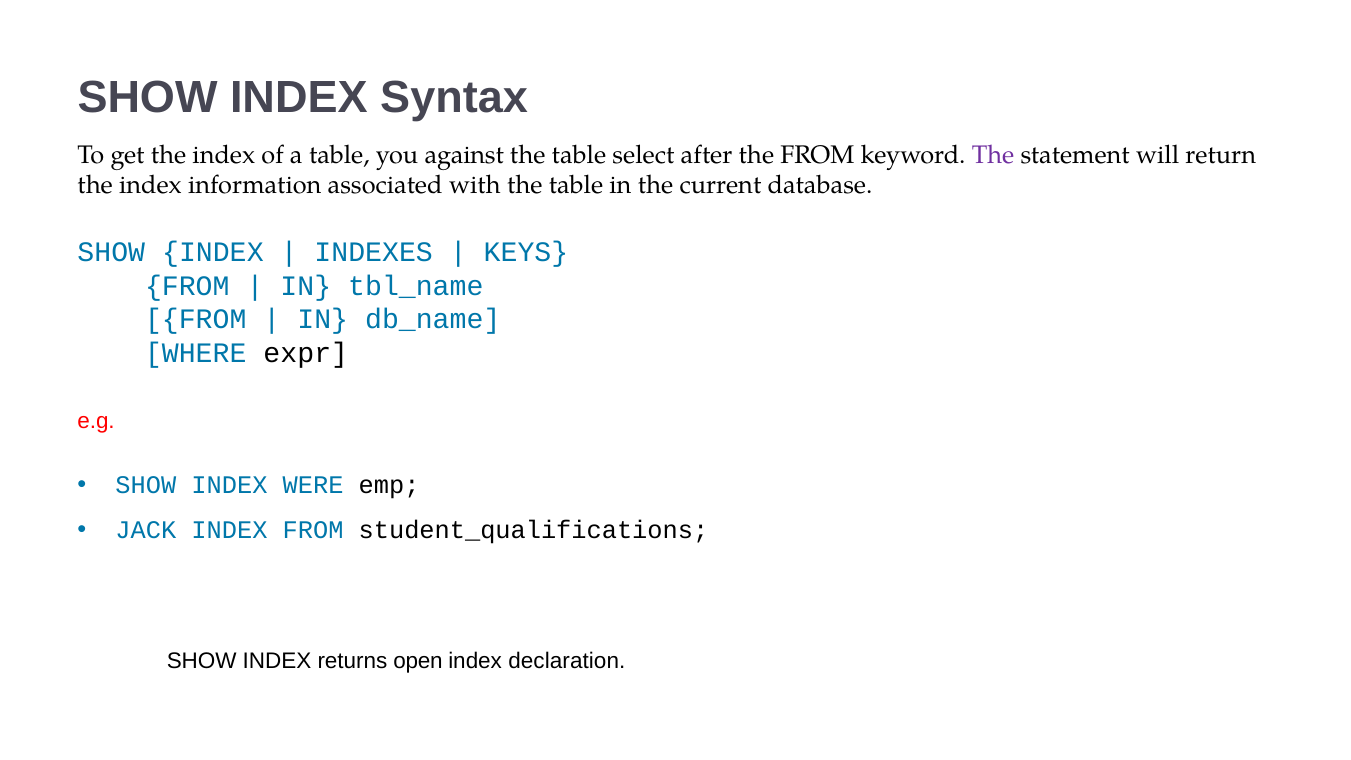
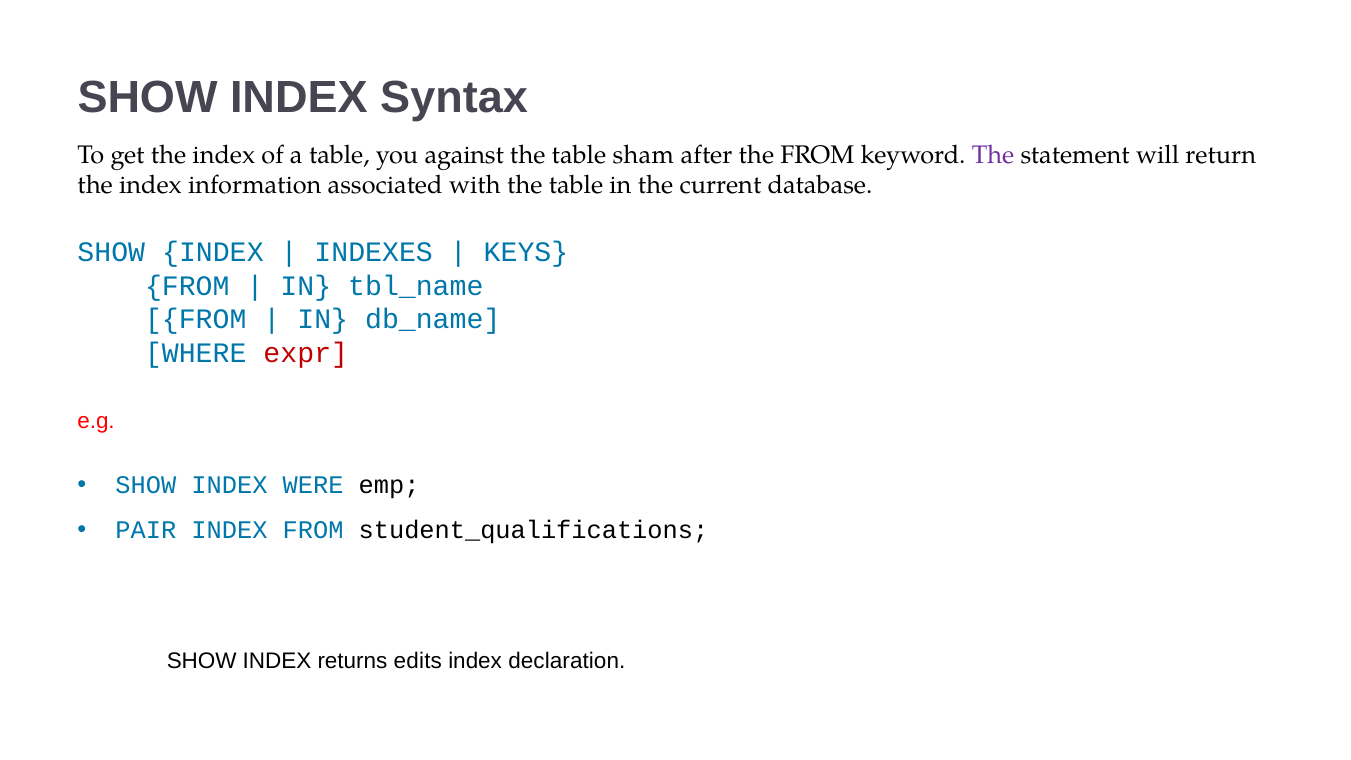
select: select -> sham
expr colour: black -> red
JACK: JACK -> PAIR
open: open -> edits
